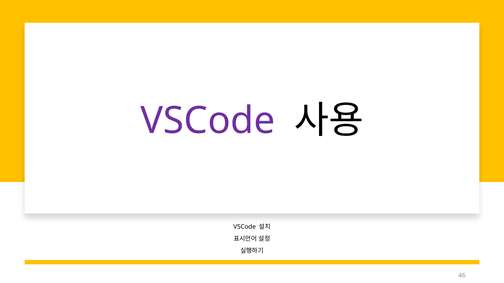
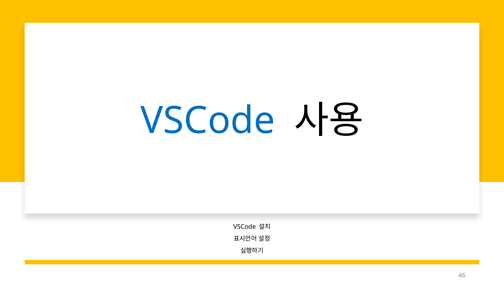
VSCode at (208, 121) colour: purple -> blue
